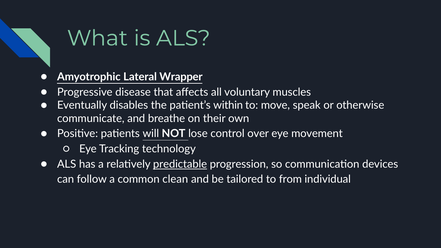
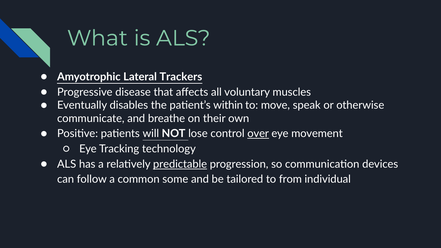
Wrapper: Wrapper -> Trackers
over underline: none -> present
clean: clean -> some
